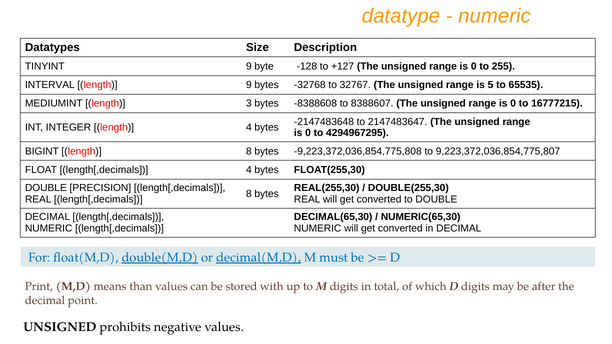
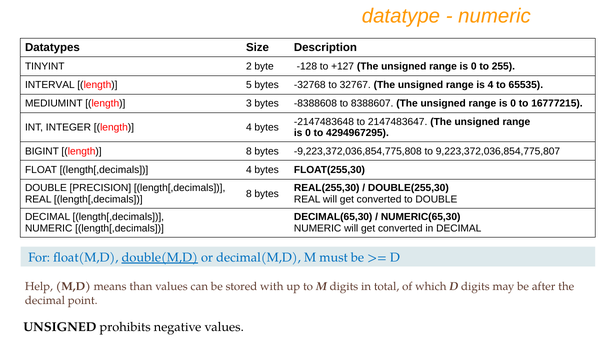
TINYINT 9: 9 -> 2
length 9: 9 -> 5
is 5: 5 -> 4
decimal(M,D underline: present -> none
Print: Print -> Help
